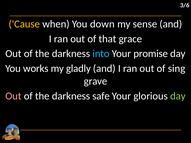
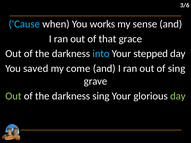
Cause colour: yellow -> light blue
down: down -> works
promise: promise -> stepped
works: works -> saved
gladly: gladly -> come
Out at (13, 96) colour: pink -> light green
darkness safe: safe -> sing
